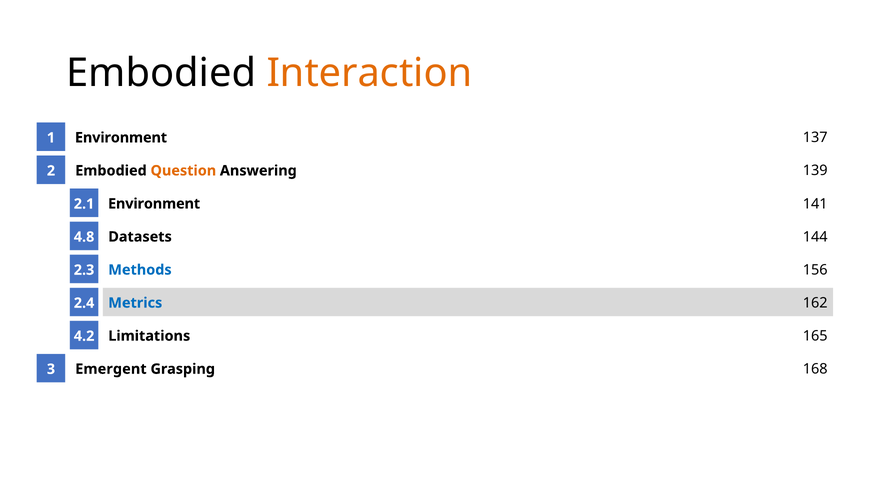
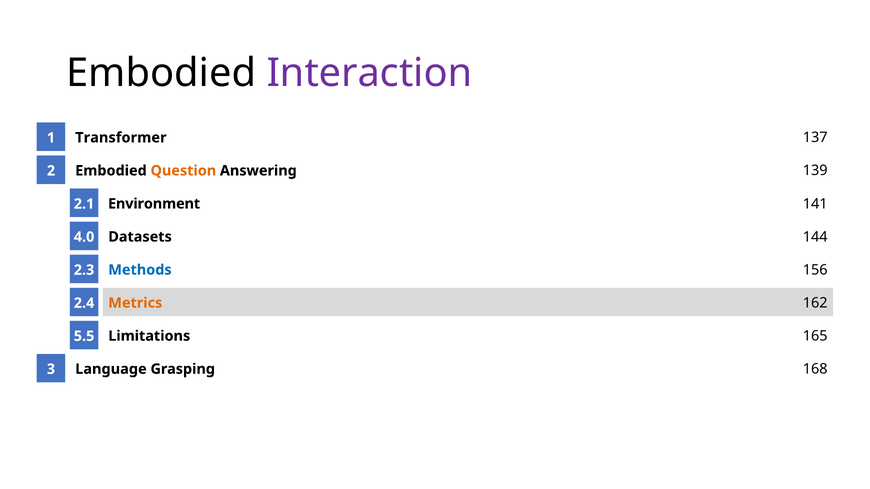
Interaction colour: orange -> purple
Environment at (121, 138): Environment -> Transformer
4.8: 4.8 -> 4.0
Metrics colour: blue -> orange
4.2: 4.2 -> 5.5
Emergent: Emergent -> Language
